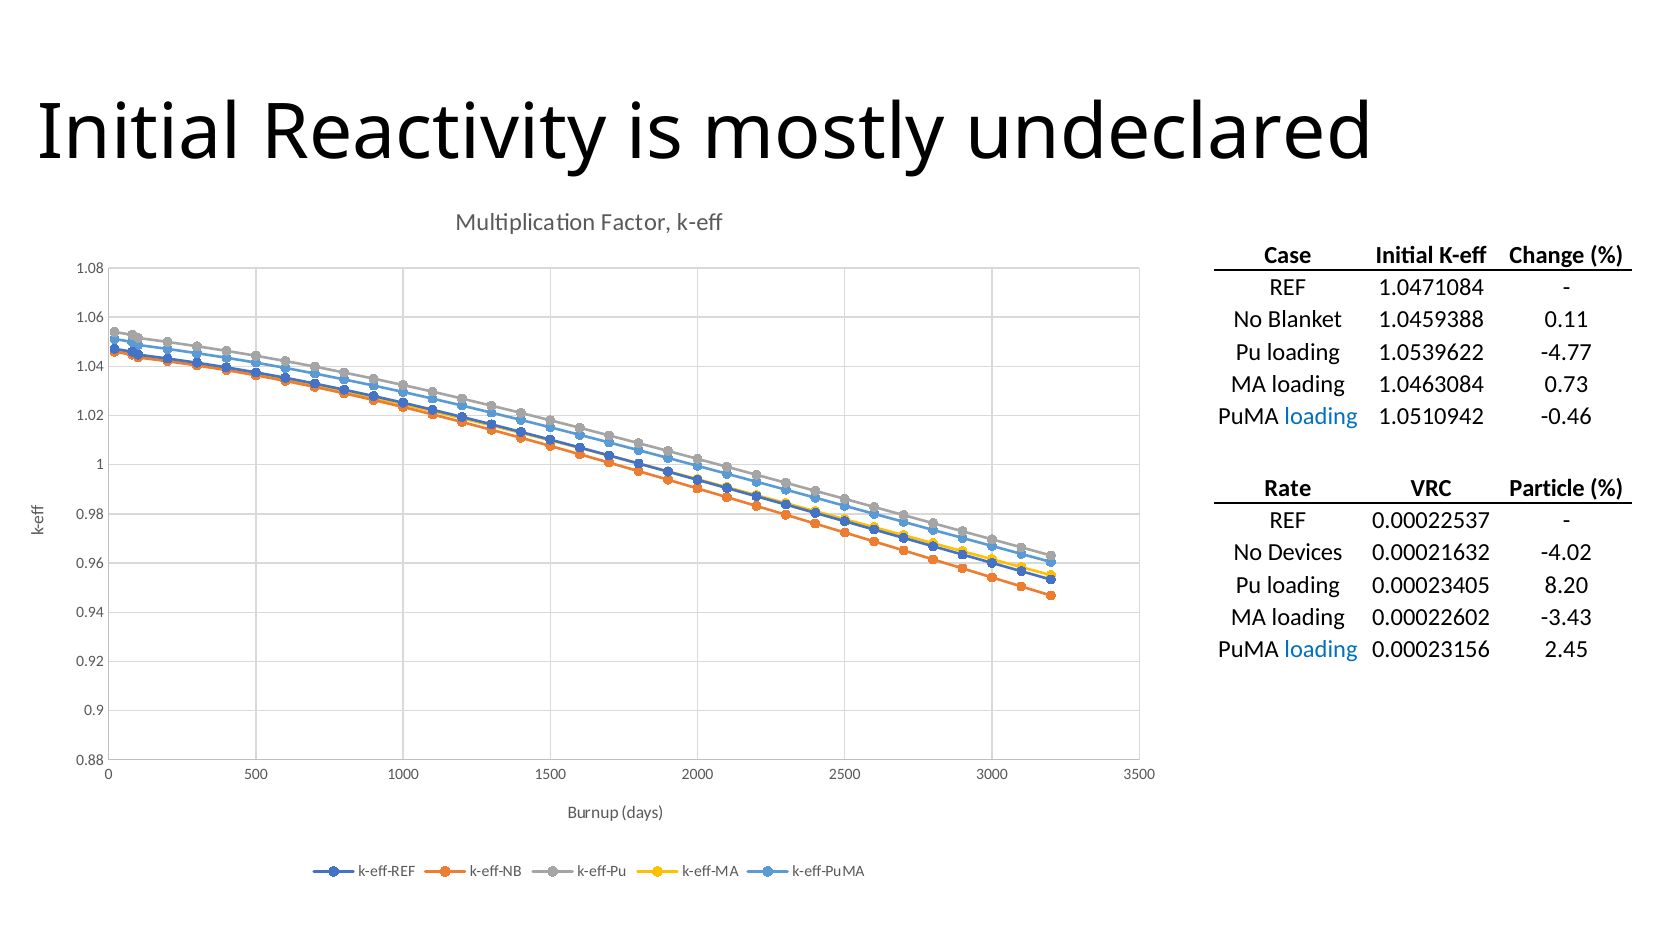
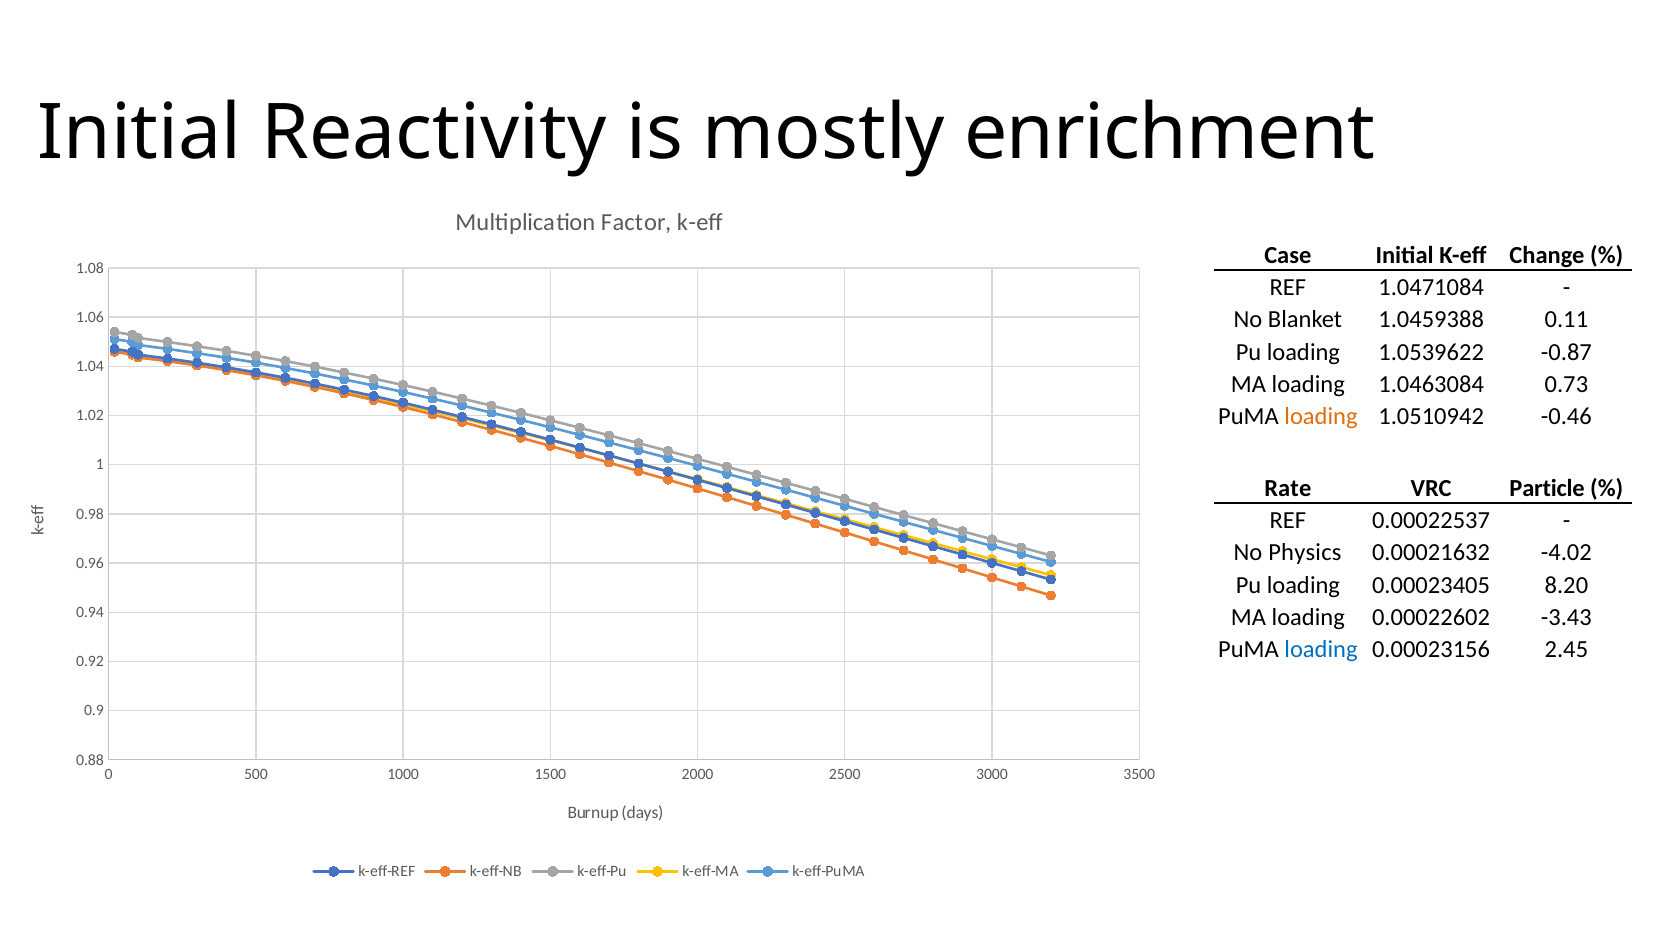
undeclared: undeclared -> enrichment
-4.77: -4.77 -> -0.87
loading at (1321, 416) colour: blue -> orange
Devices: Devices -> Physics
